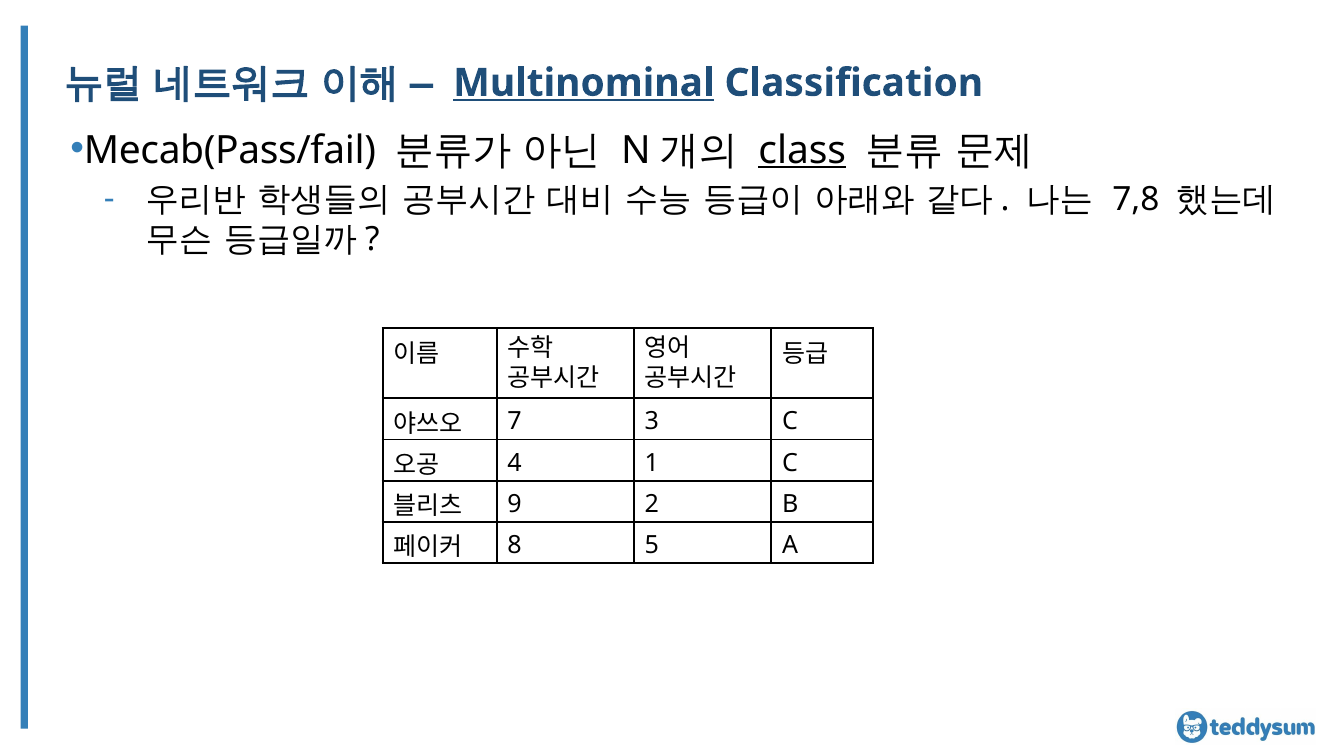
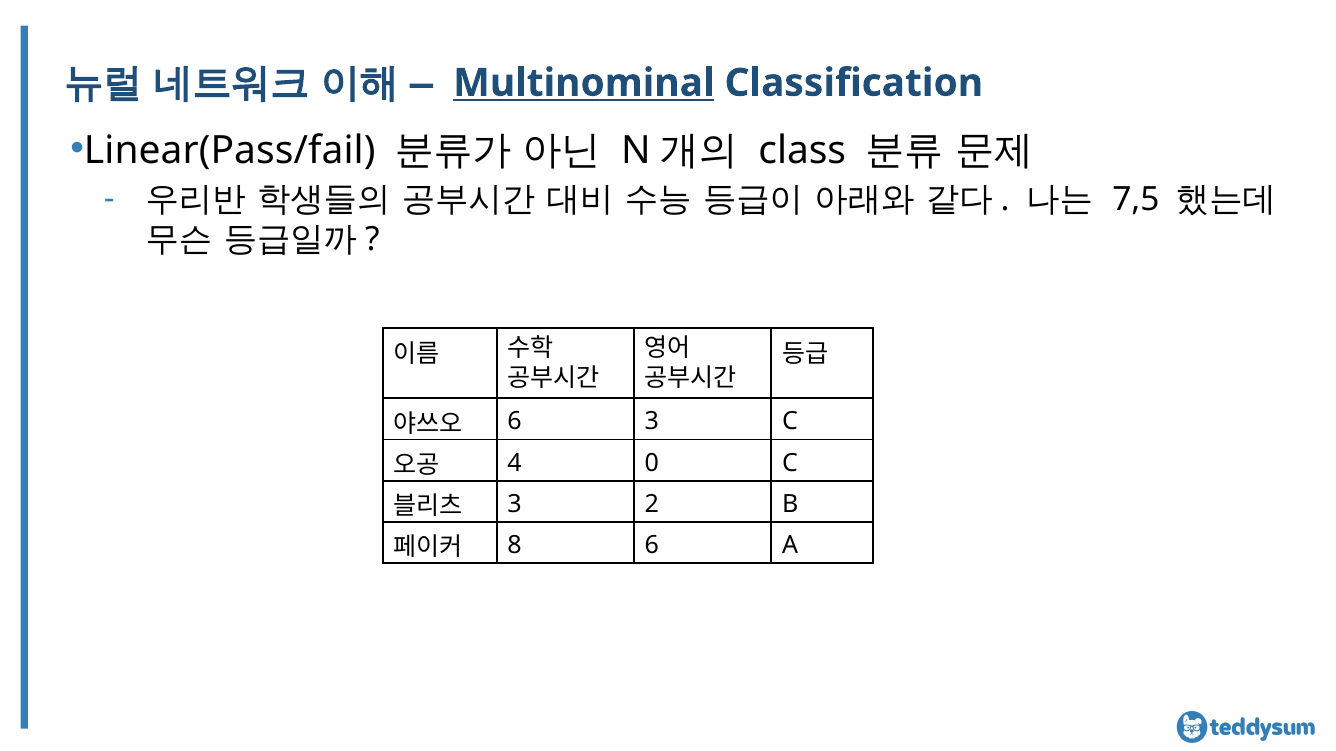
Mecab(Pass/fail: Mecab(Pass/fail -> Linear(Pass/fail
class underline: present -> none
7,8: 7,8 -> 7,5
7 at (515, 422): 7 -> 6
1: 1 -> 0
9 at (515, 504): 9 -> 3
8 5: 5 -> 6
